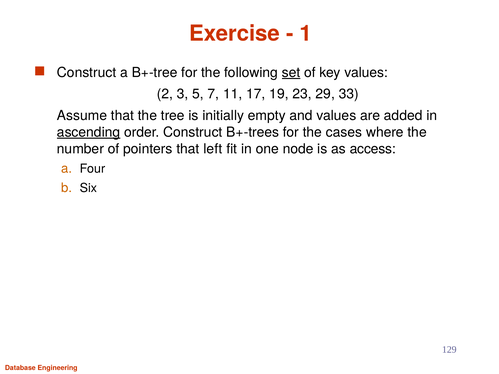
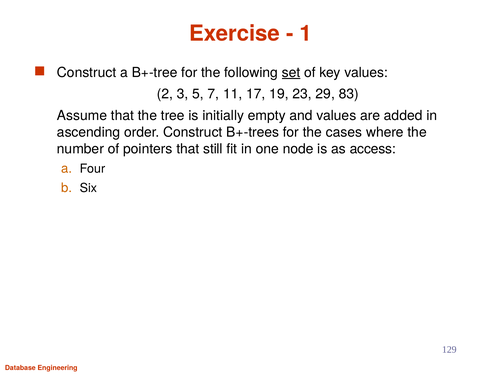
33: 33 -> 83
ascending underline: present -> none
left: left -> still
